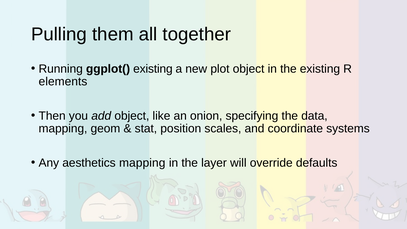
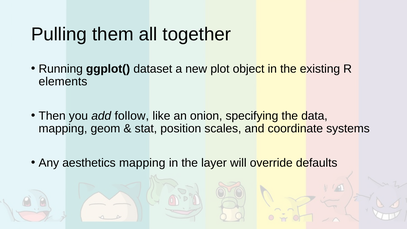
ggplot( existing: existing -> dataset
add object: object -> follow
